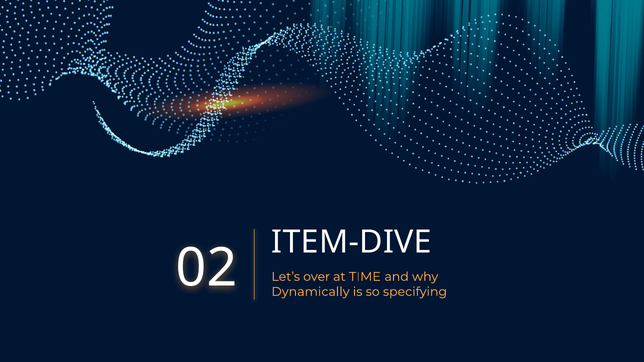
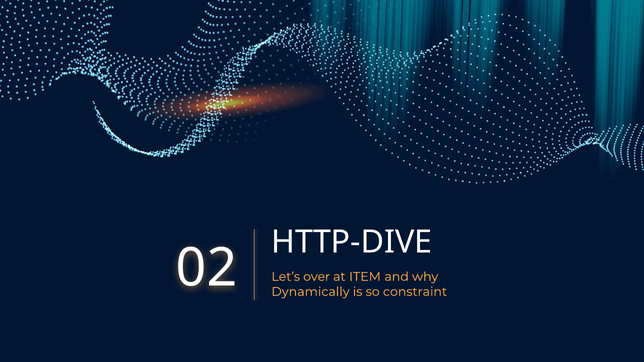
ITEM-DIVE: ITEM-DIVE -> HTTP-DIVE
TIME: TIME -> ITEM
specifying: specifying -> constraint
